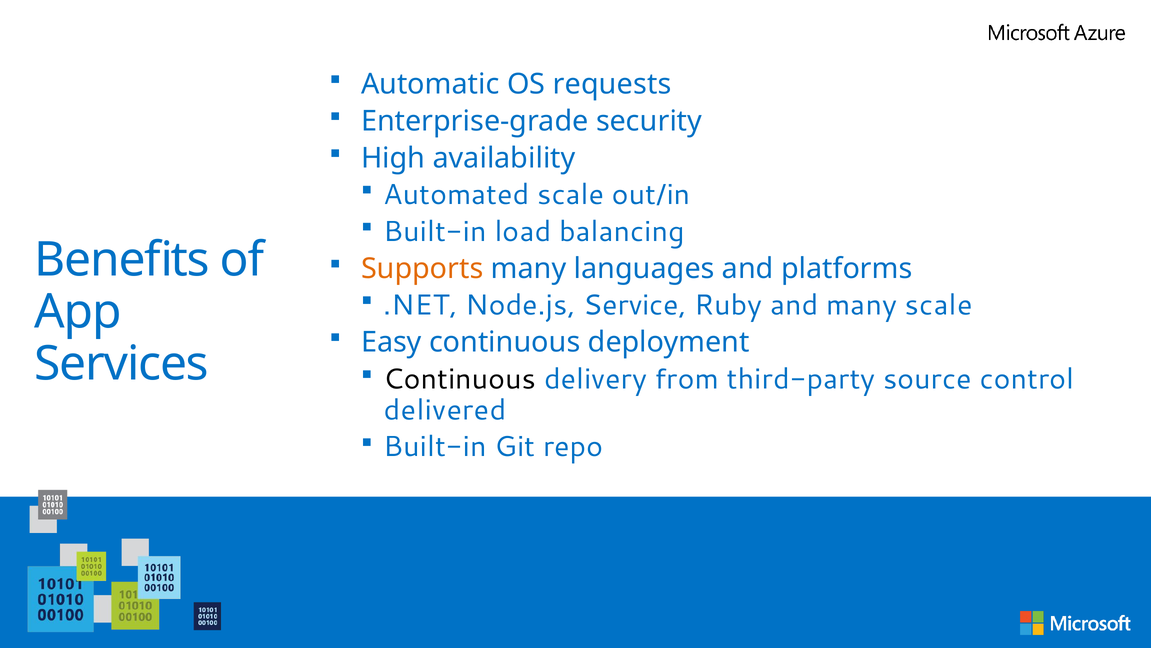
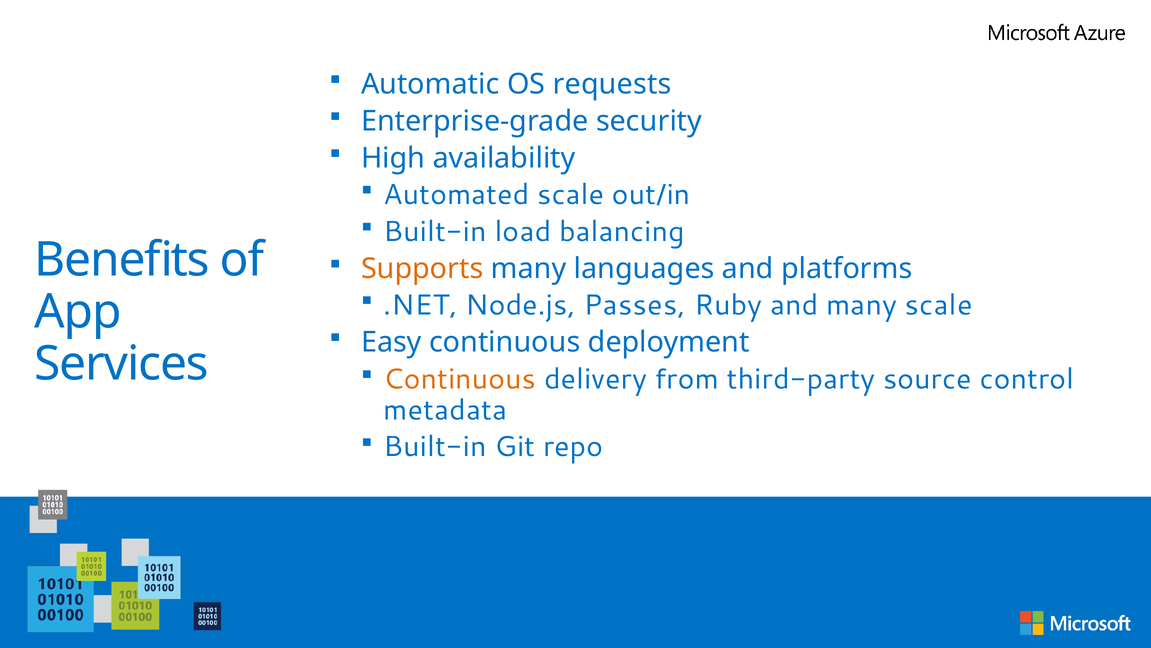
Service: Service -> Passes
Continuous at (460, 379) colour: black -> orange
delivered: delivered -> metadata
